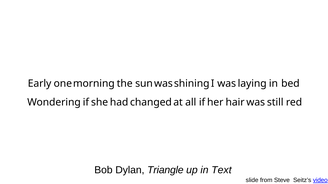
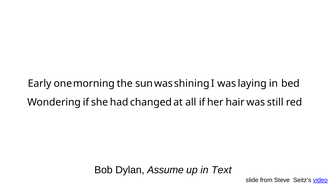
Triangle: Triangle -> Assume
